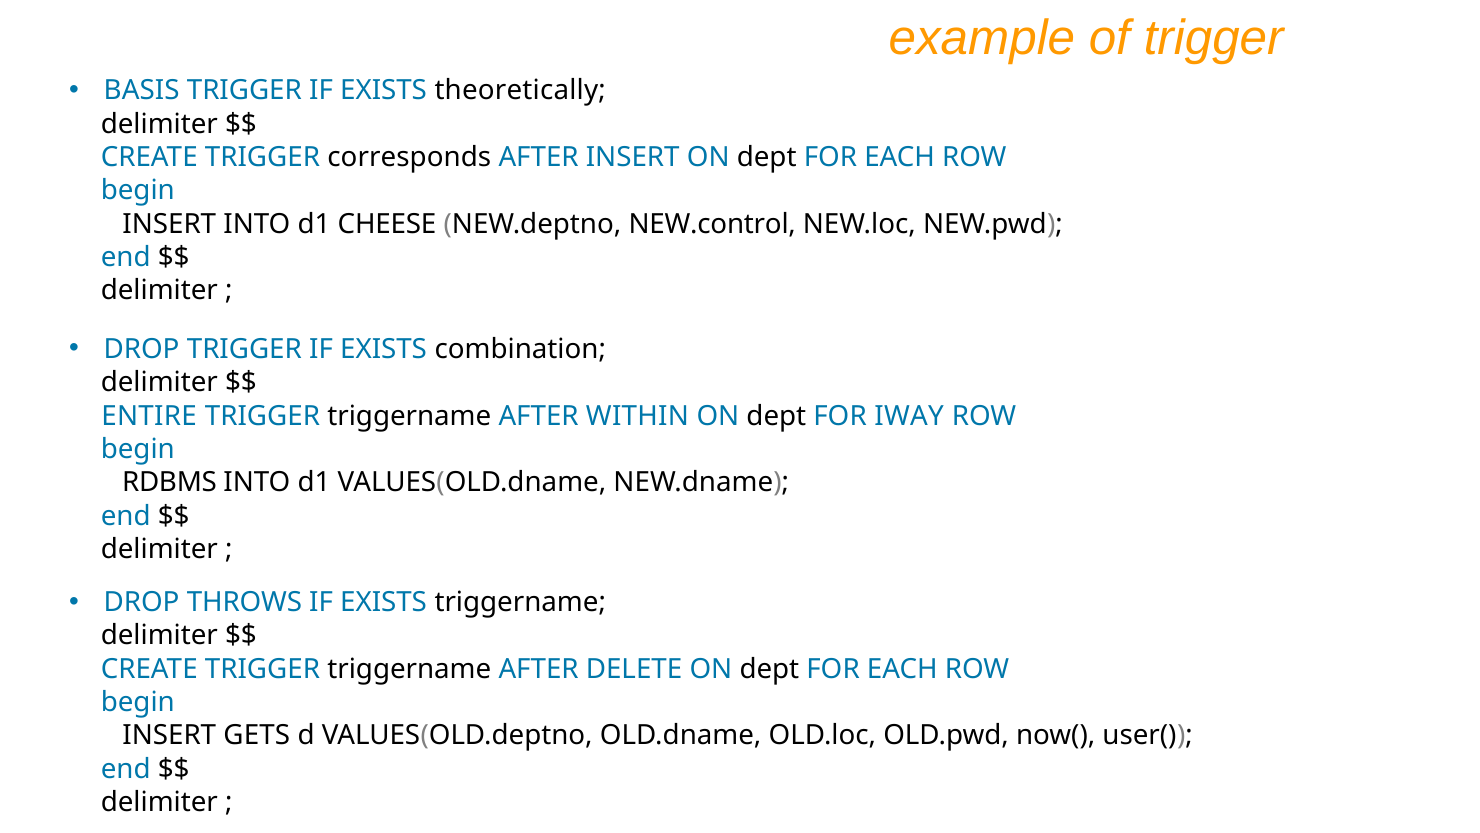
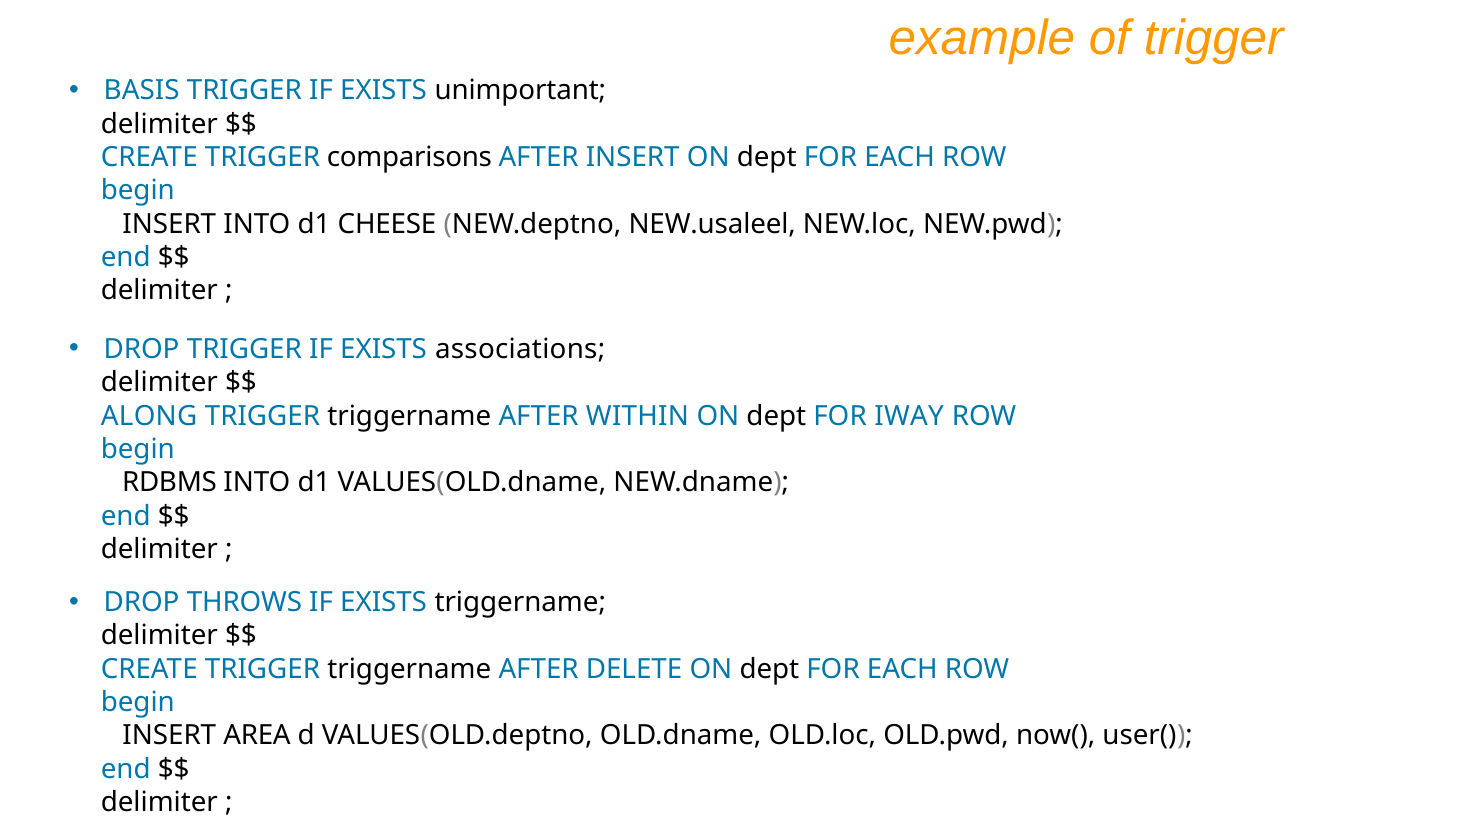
theoretically: theoretically -> unimportant
corresponds: corresponds -> comparisons
NEW.control: NEW.control -> NEW.usaleel
combination: combination -> associations
ENTIRE: ENTIRE -> ALONG
GETS: GETS -> AREA
